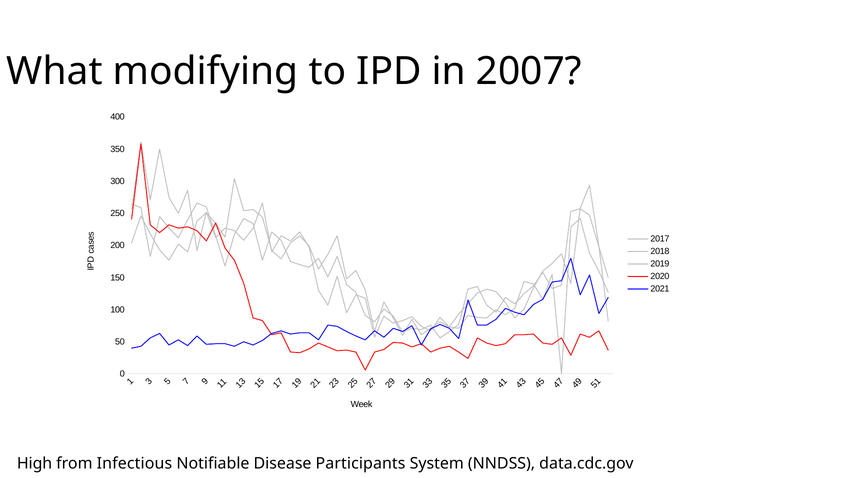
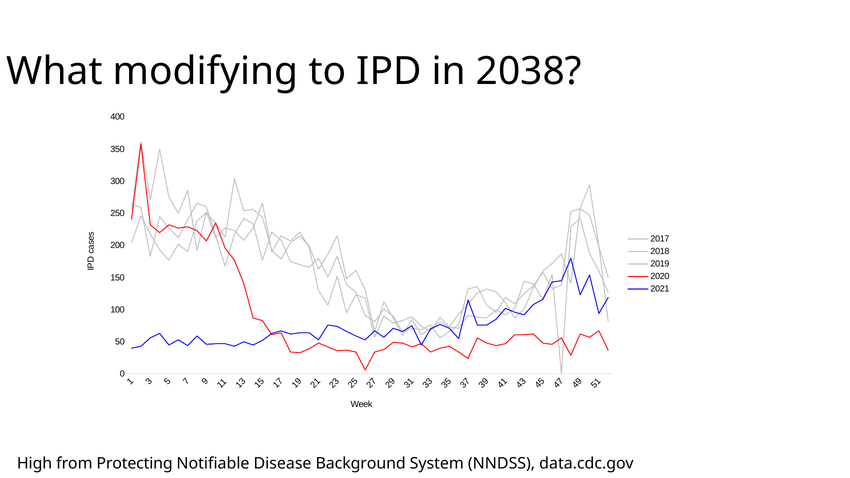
2007: 2007 -> 2038
Infectious: Infectious -> Protecting
Participants: Participants -> Background
